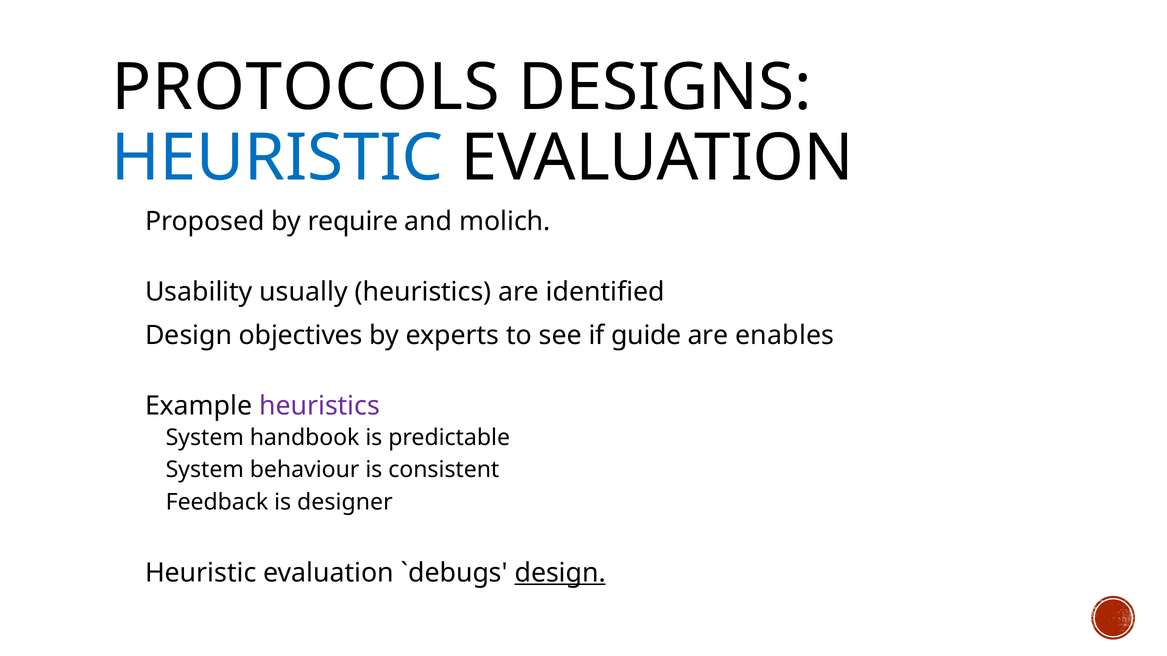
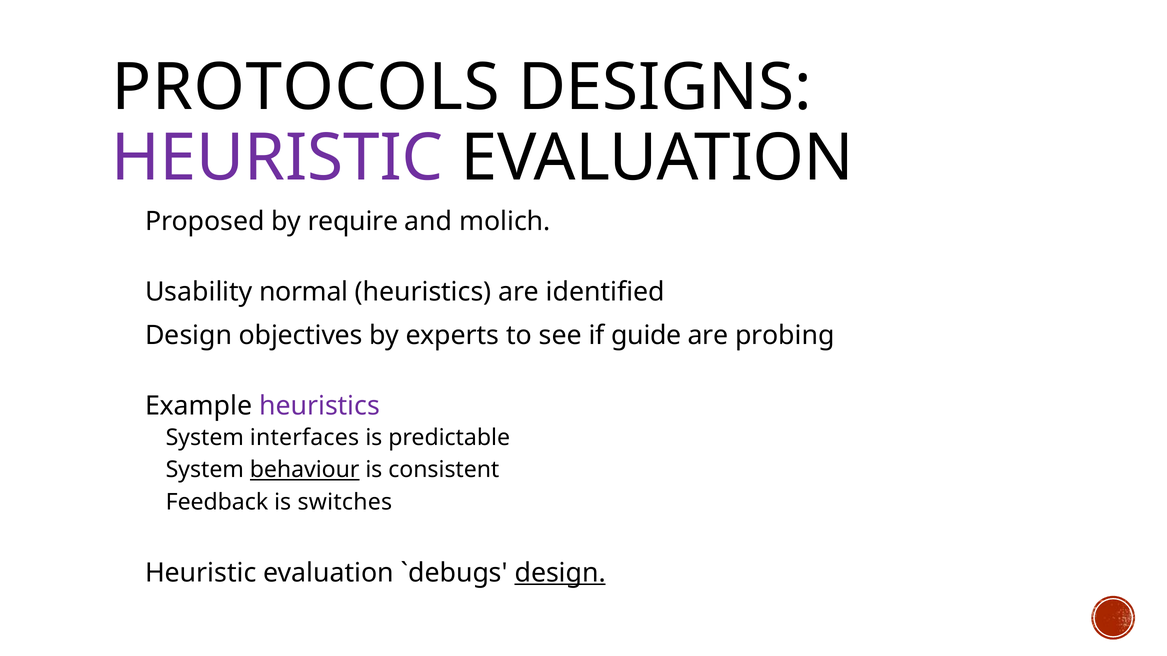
HEURISTIC colour: blue -> purple
usually: usually -> normal
enables: enables -> probing
handbook: handbook -> interfaces
behaviour underline: none -> present
designer: designer -> switches
